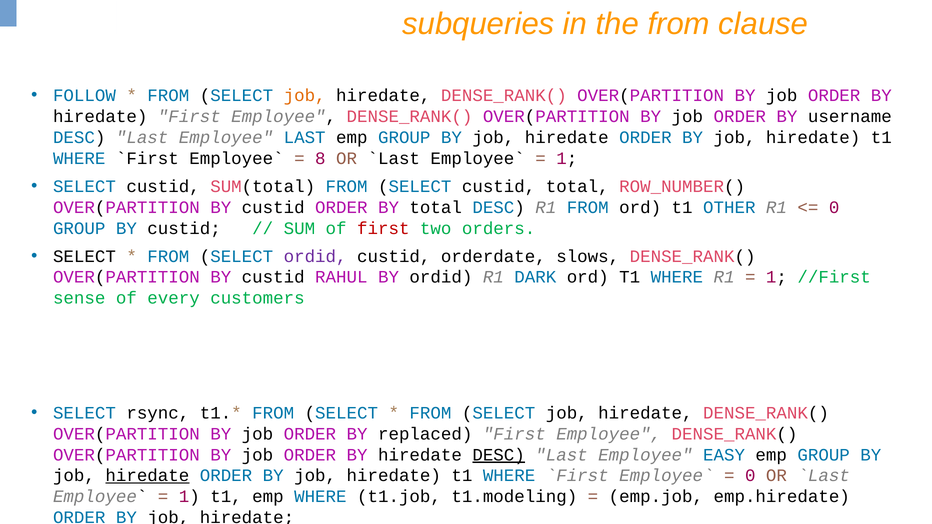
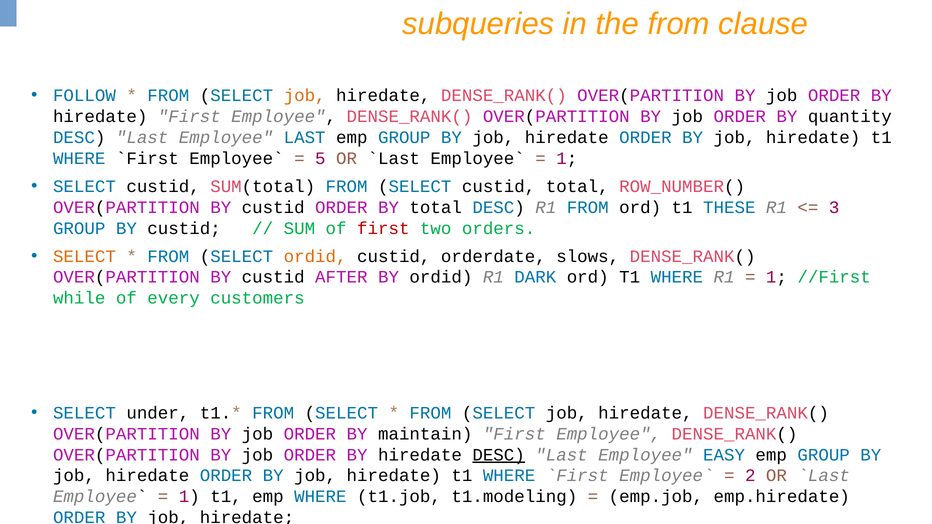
username: username -> quantity
8: 8 -> 5
OTHER: OTHER -> THESE
0 at (834, 207): 0 -> 3
SELECT at (84, 256) colour: black -> orange
ordid at (315, 256) colour: purple -> orange
RAHUL: RAHUL -> AFTER
sense: sense -> while
rsync: rsync -> under
replaced: replaced -> maintain
hiredate at (147, 476) underline: present -> none
0 at (750, 476): 0 -> 2
